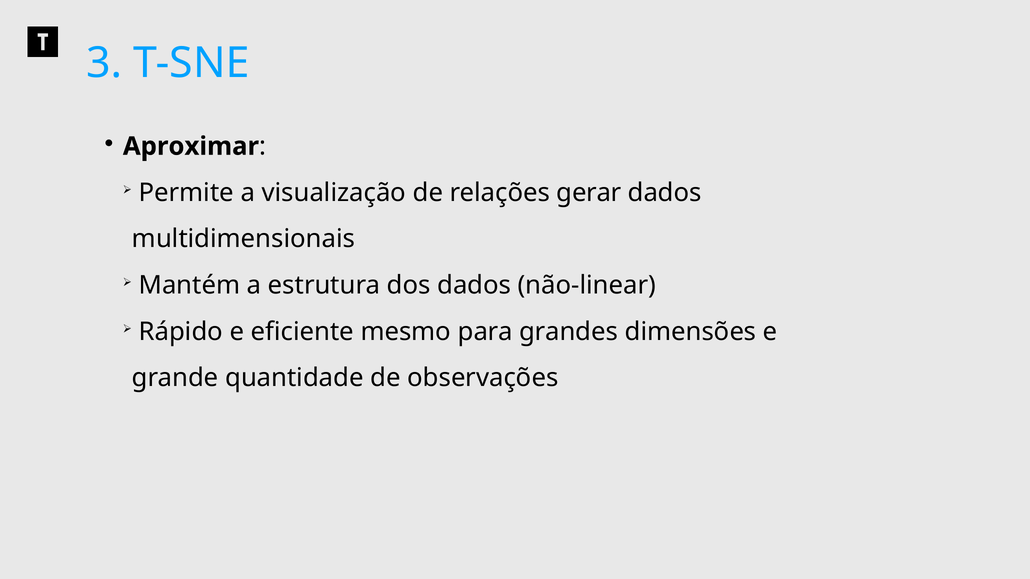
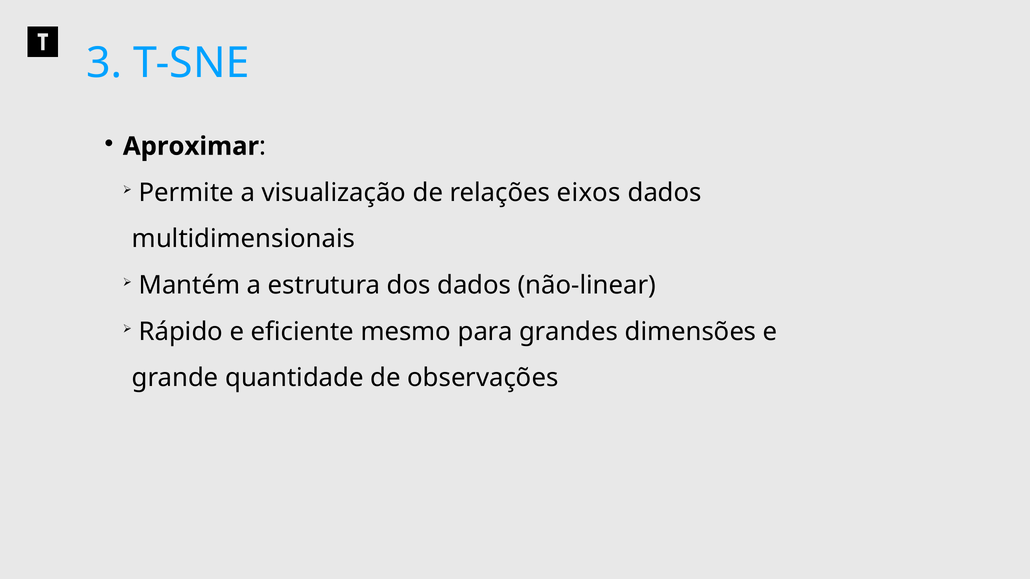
gerar: gerar -> eixos
